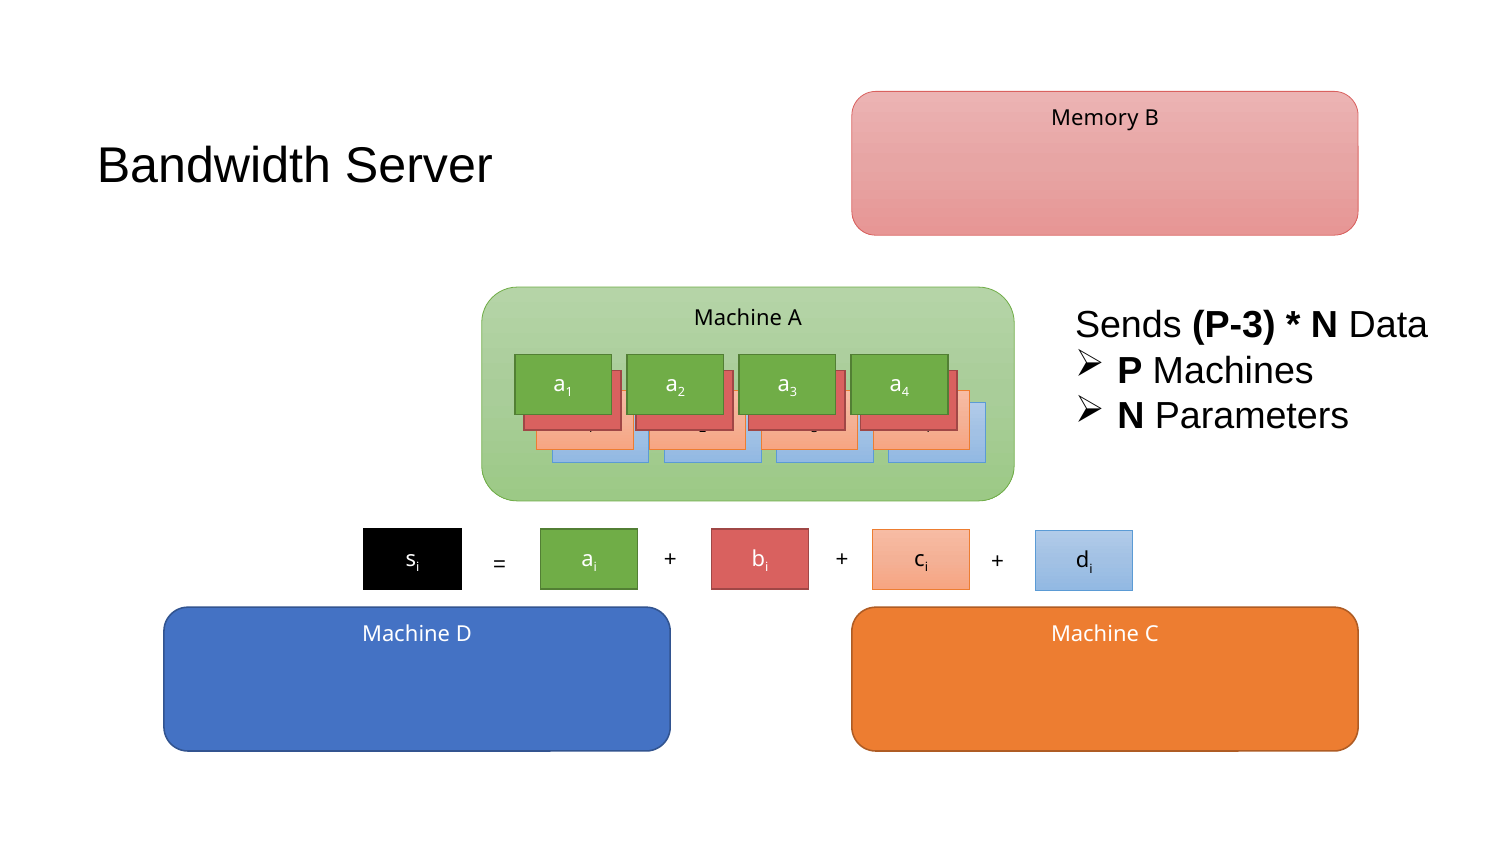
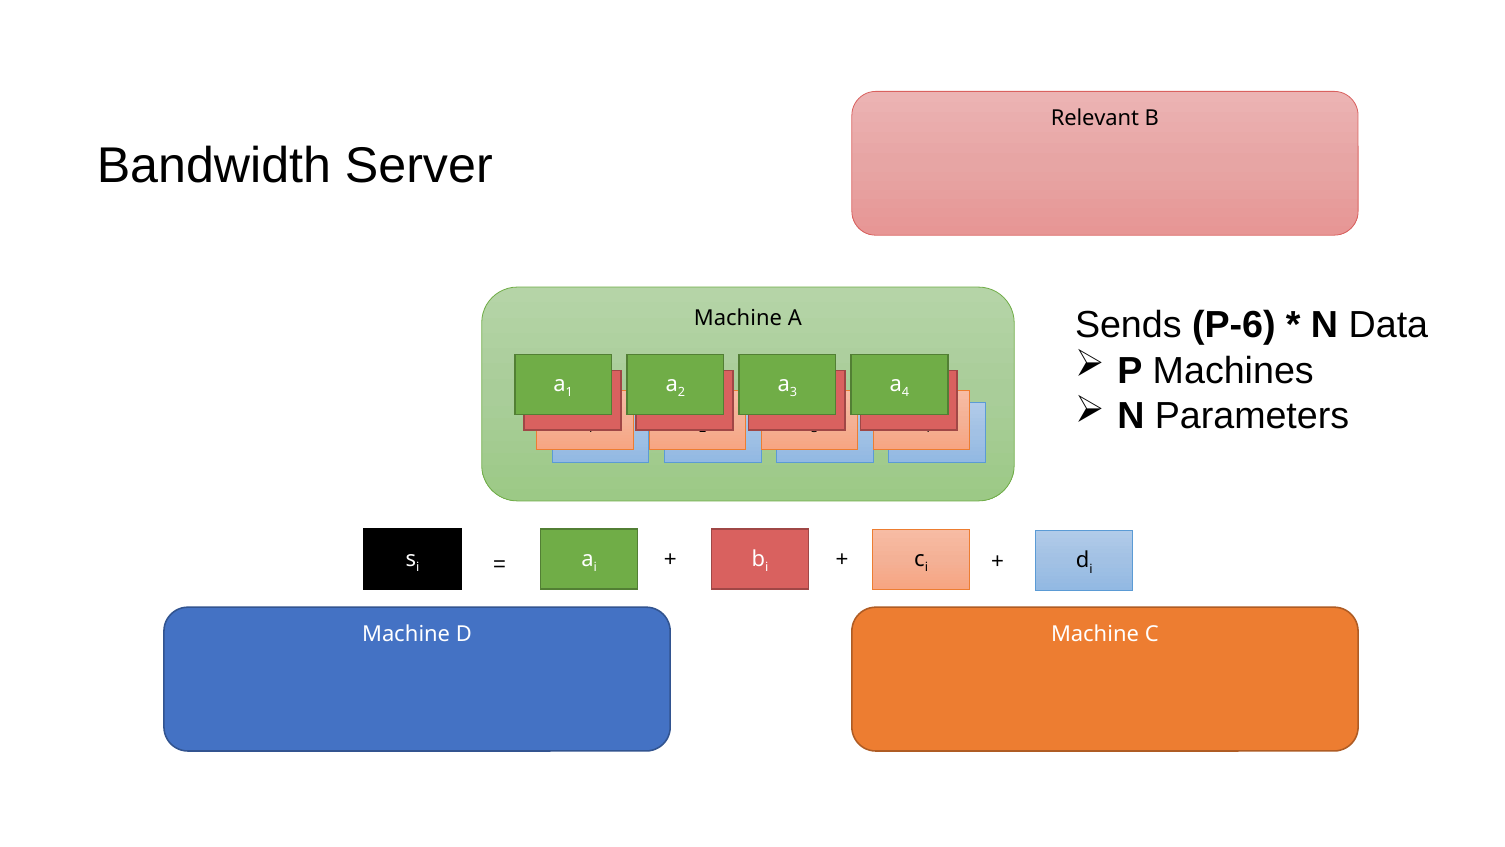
Memory: Memory -> Relevant
P-3: P-3 -> P-6
